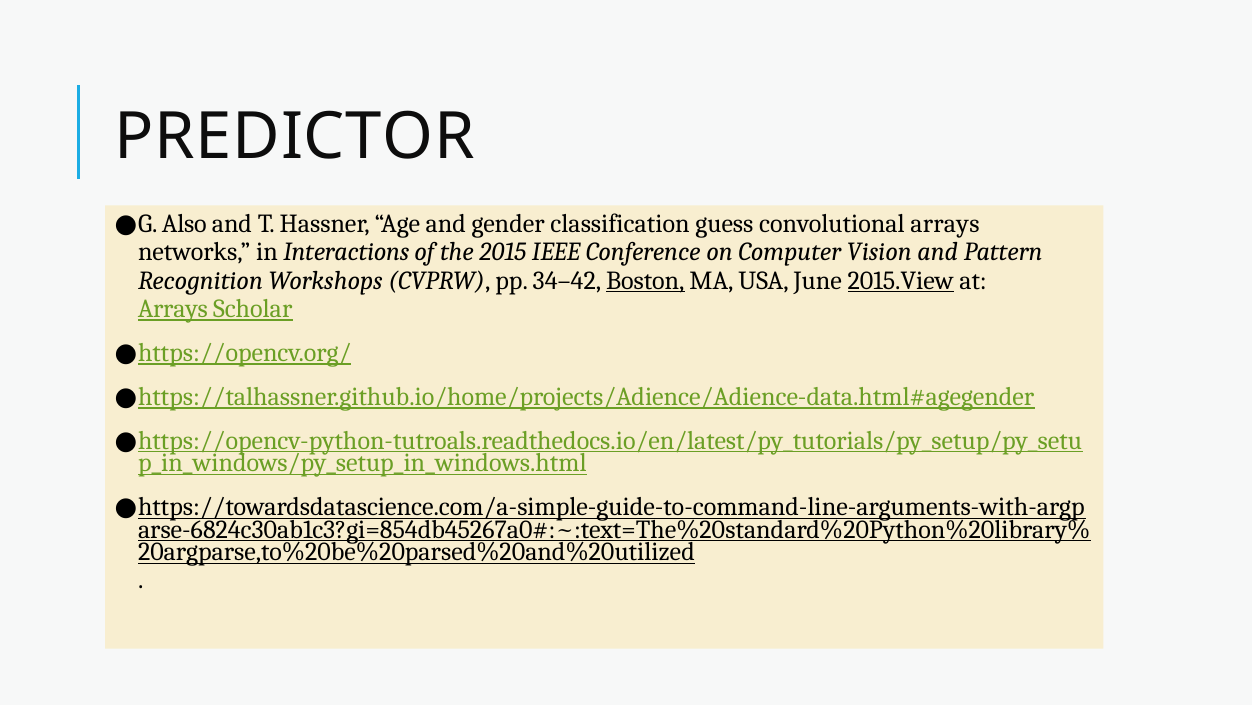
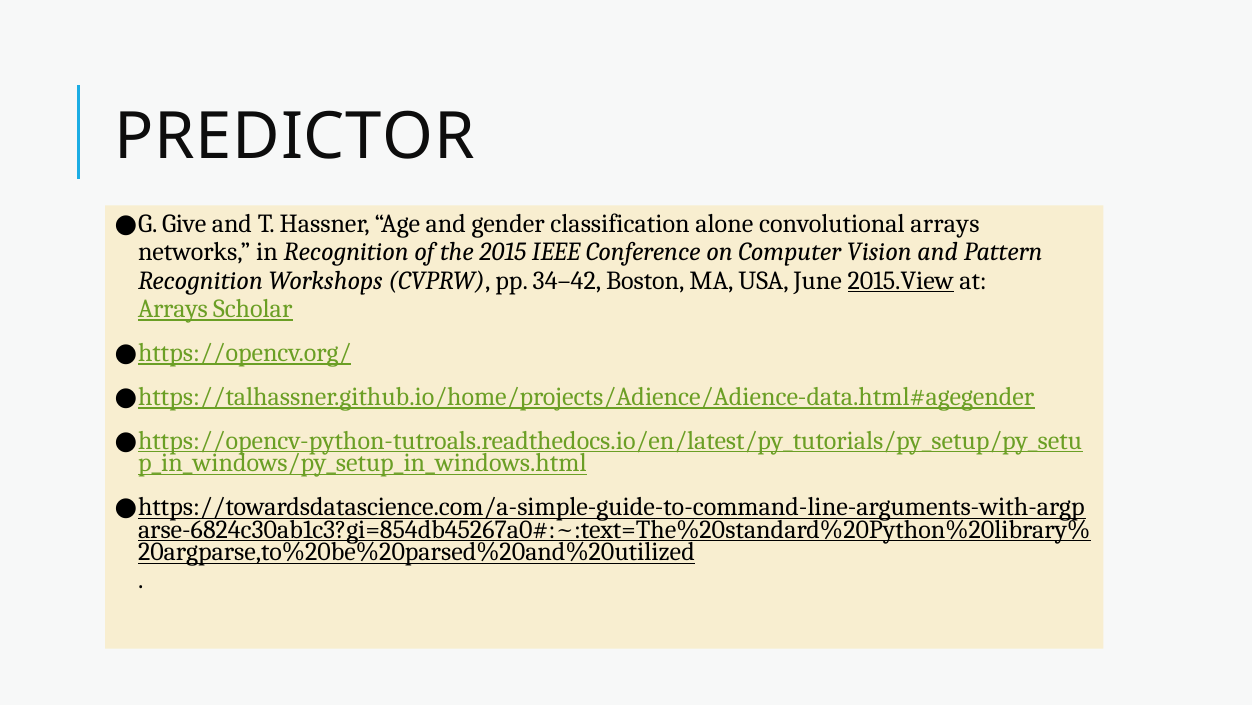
Also: Also -> Give
guess: guess -> alone
in Interactions: Interactions -> Recognition
Boston underline: present -> none
